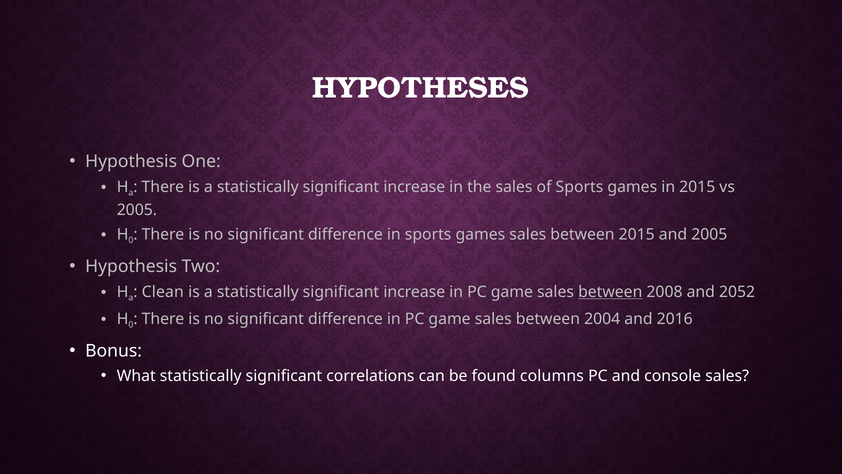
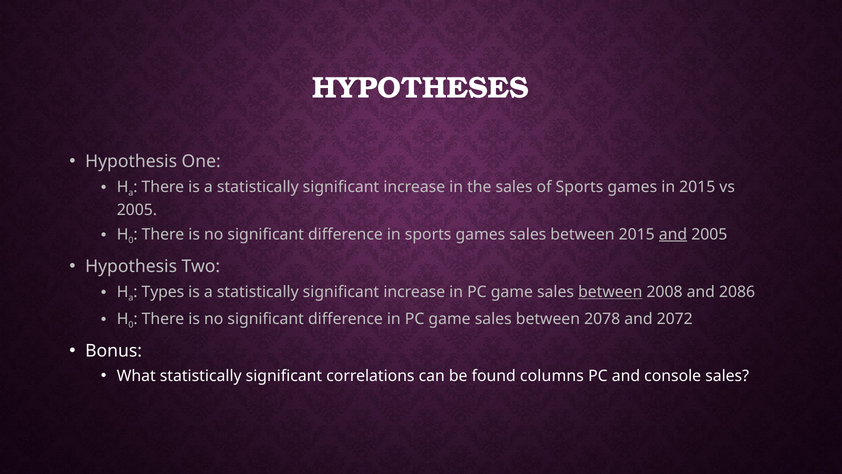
and at (673, 234) underline: none -> present
Clean: Clean -> Types
2052: 2052 -> 2086
2004: 2004 -> 2078
2016: 2016 -> 2072
